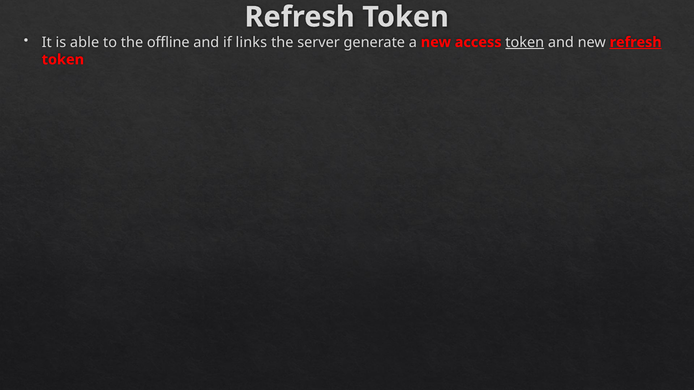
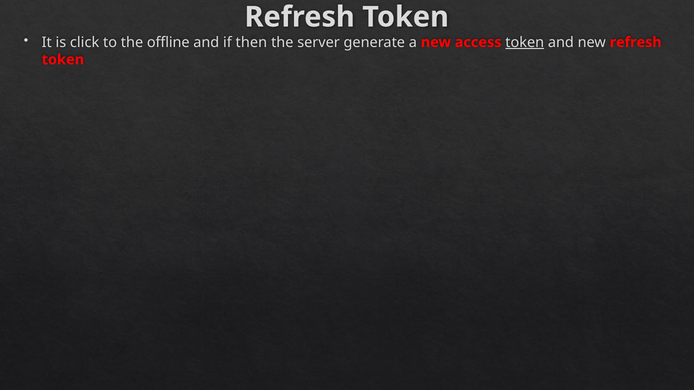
able: able -> click
links: links -> then
refresh at (636, 42) underline: present -> none
